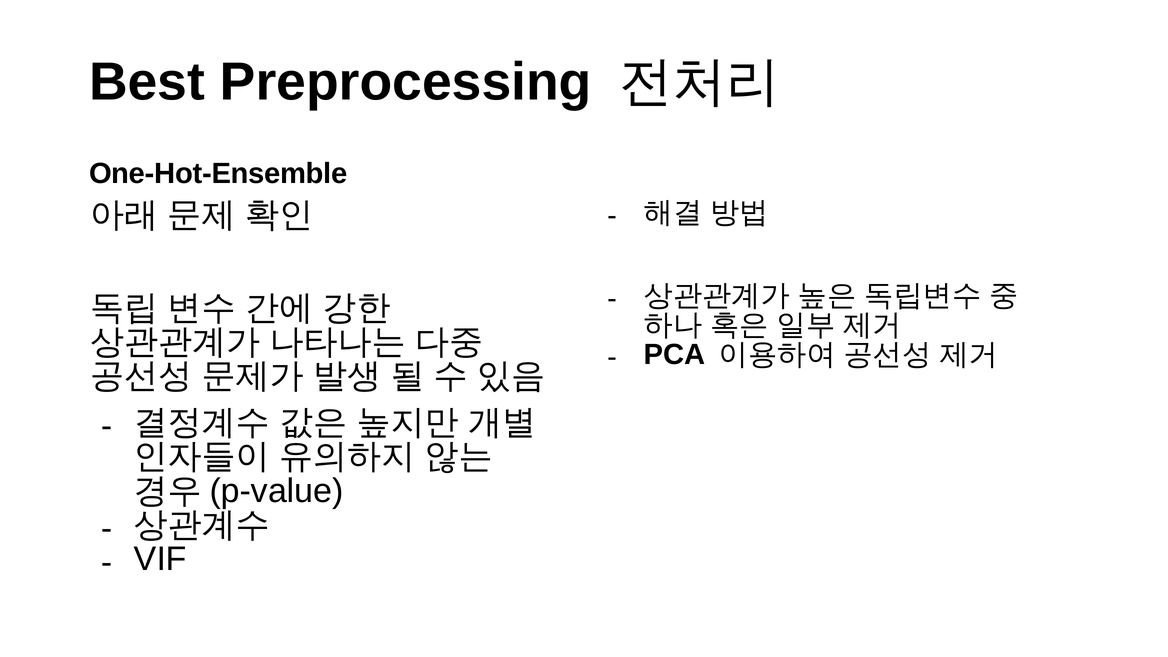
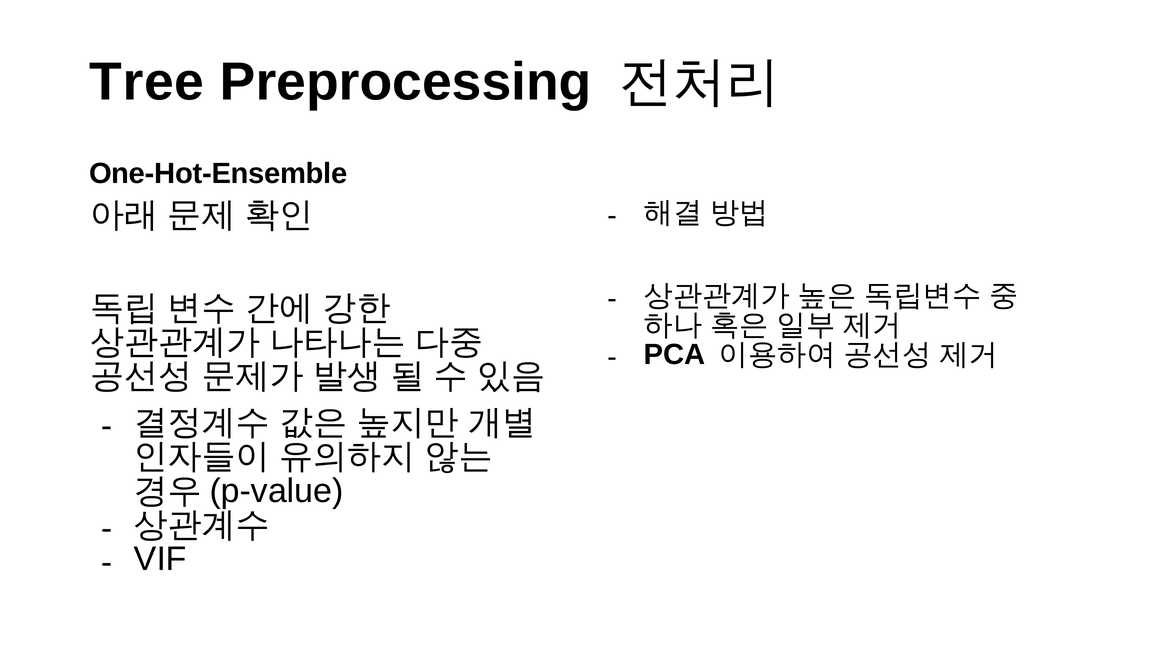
Best: Best -> Tree
